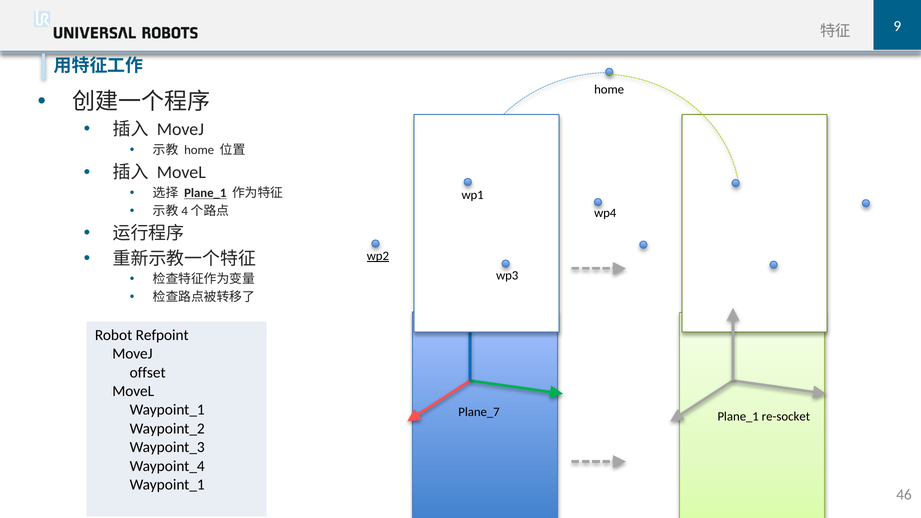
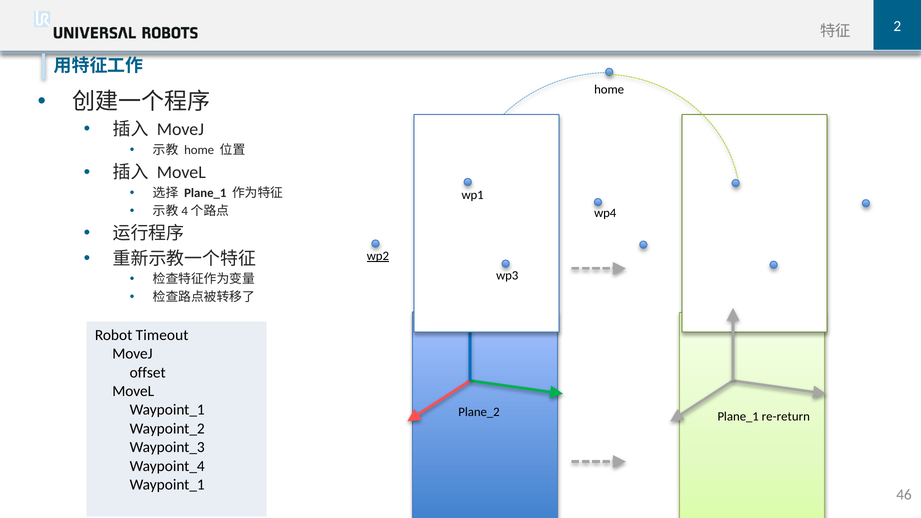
9: 9 -> 2
Plane_1 at (205, 193) underline: present -> none
Refpoint: Refpoint -> Timeout
Plane_7: Plane_7 -> Plane_2
re-socket: re-socket -> re-return
